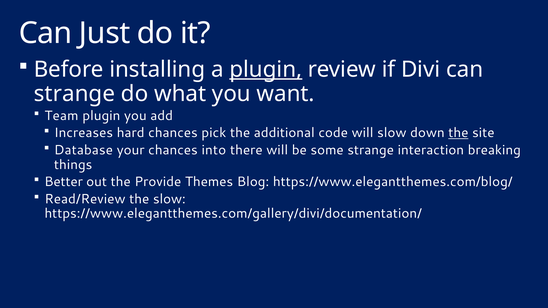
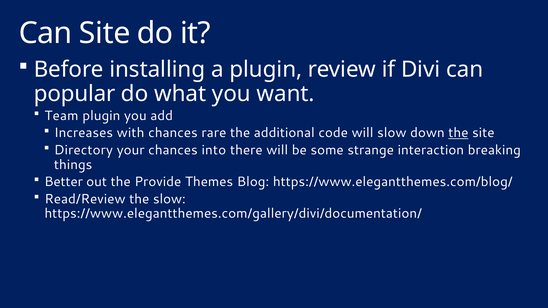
Can Just: Just -> Site
plugin at (266, 70) underline: present -> none
strange at (74, 94): strange -> popular
hard: hard -> with
pick: pick -> rare
Database: Database -> Directory
